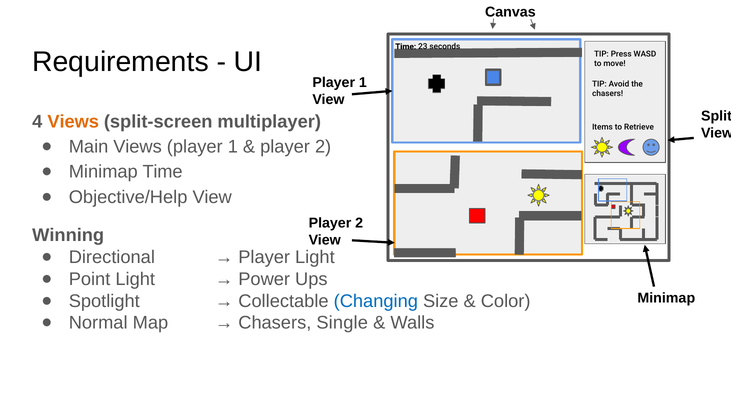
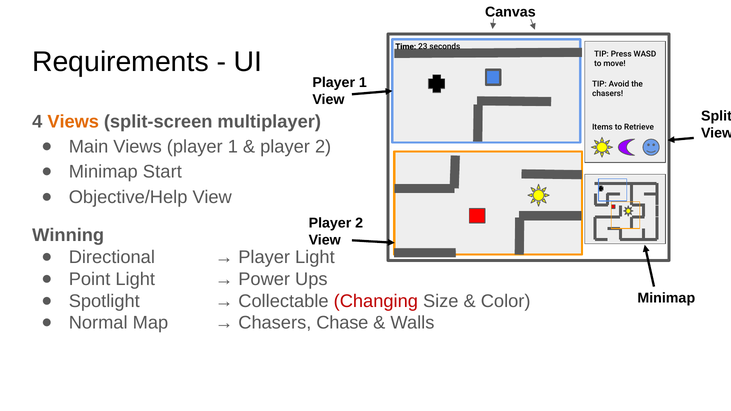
Minimap Time: Time -> Start
Changing colour: blue -> red
Single: Single -> Chase
